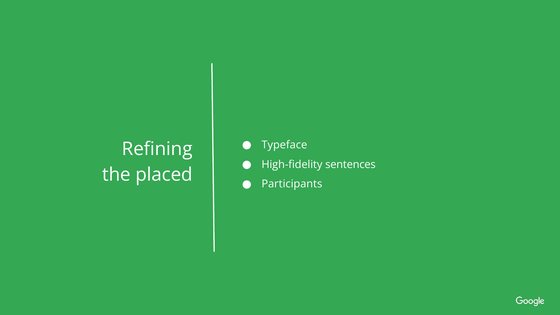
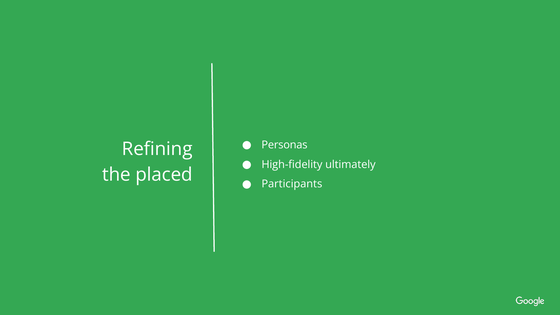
Typeface: Typeface -> Personas
sentences: sentences -> ultimately
